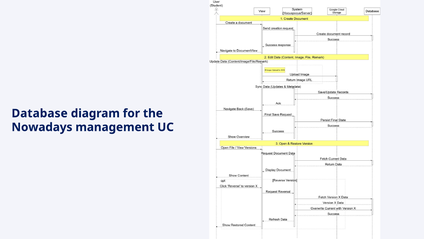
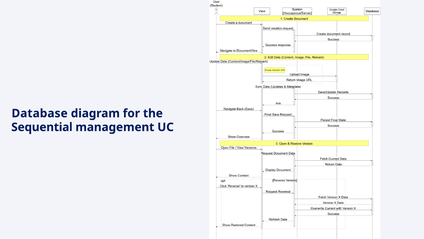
Nowadays: Nowadays -> Sequential
